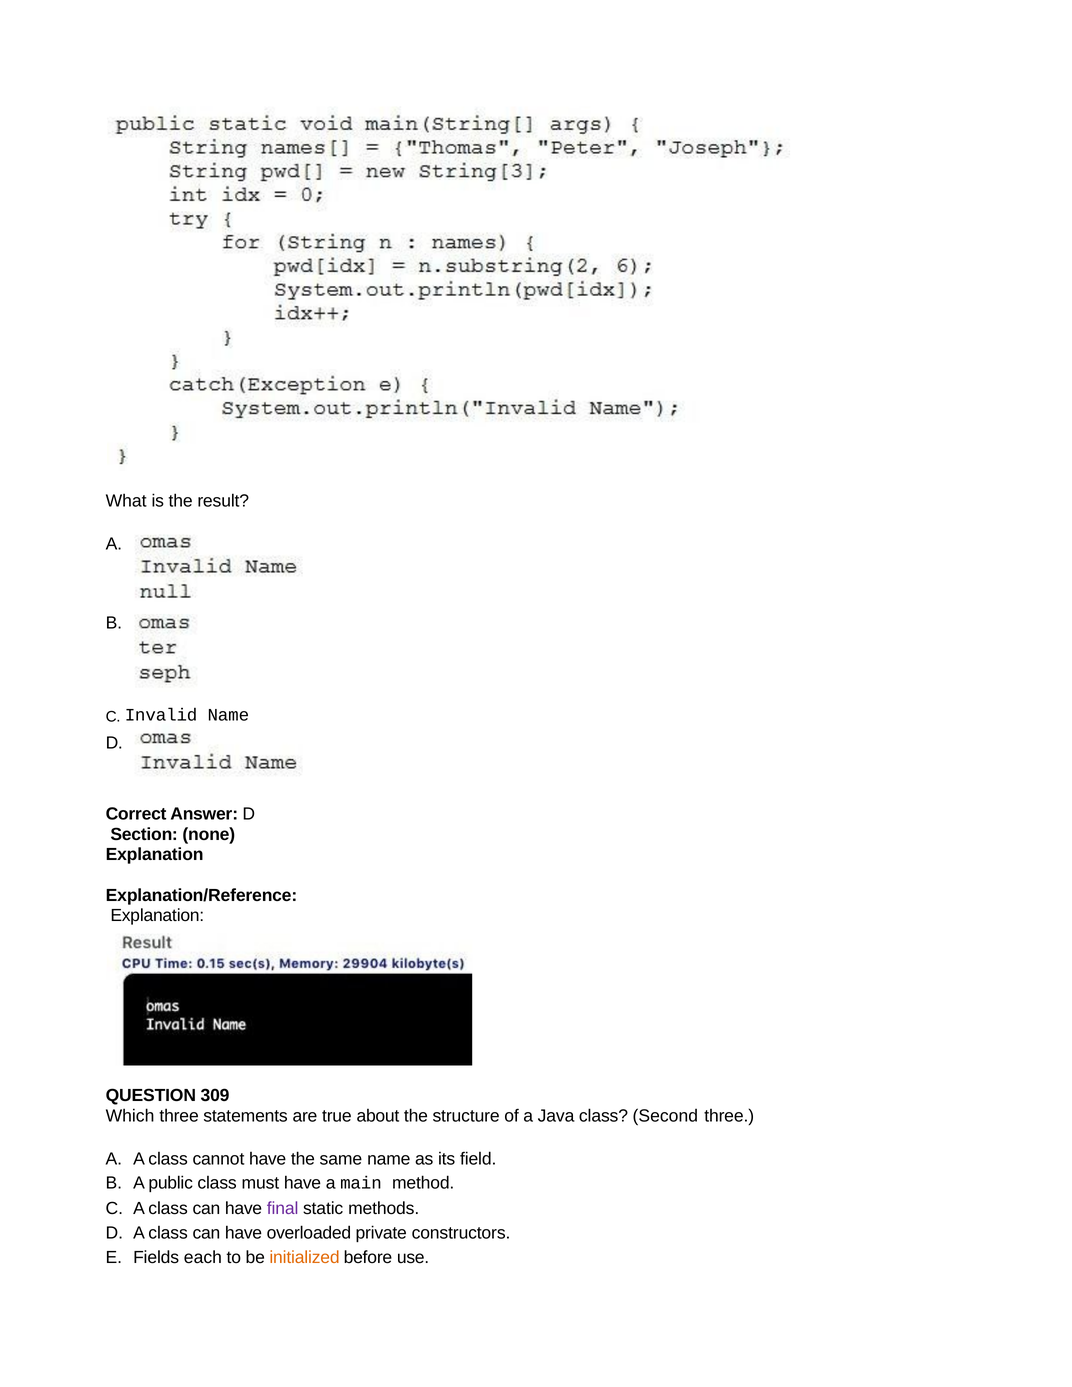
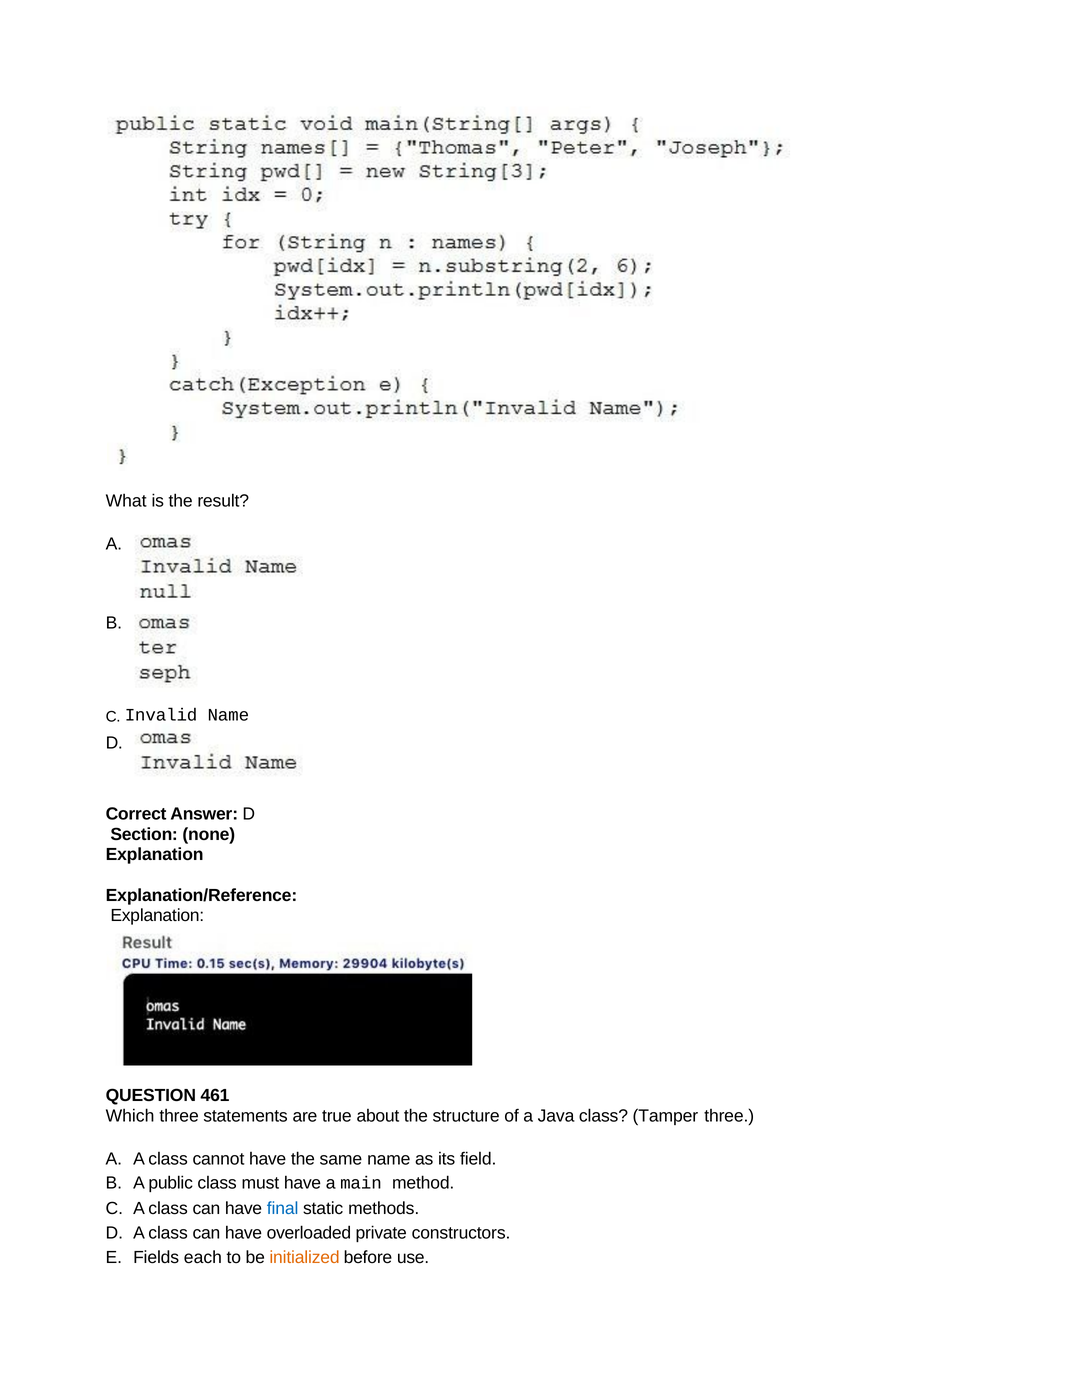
309: 309 -> 461
Second: Second -> Tamper
final colour: purple -> blue
